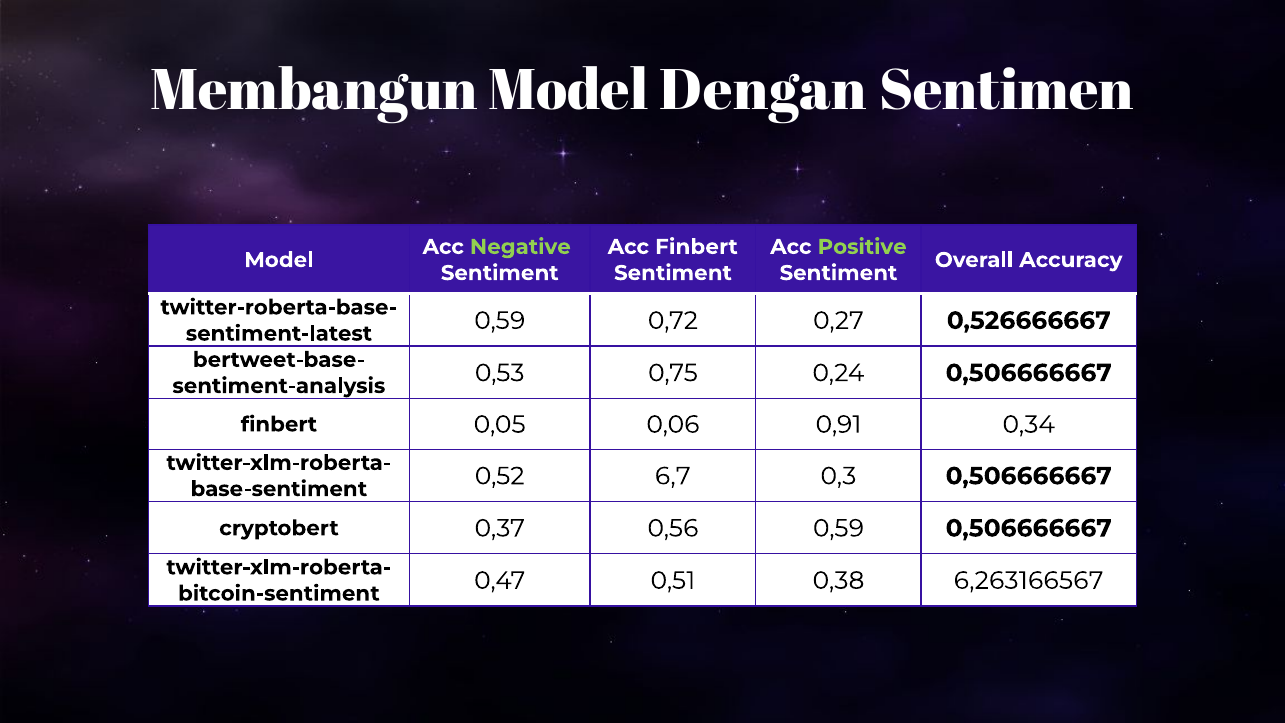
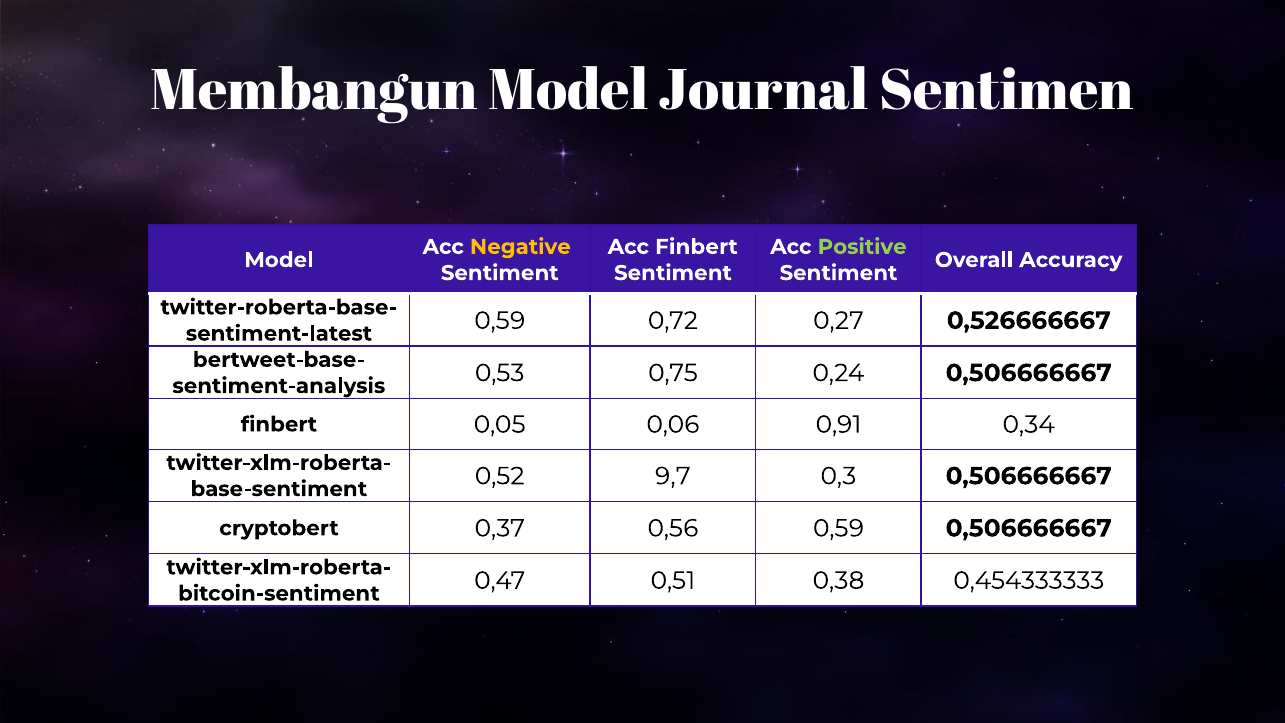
Dengan: Dengan -> Journal
Negative colour: light green -> yellow
6,7: 6,7 -> 9,7
6,263166567: 6,263166567 -> 0,454333333
